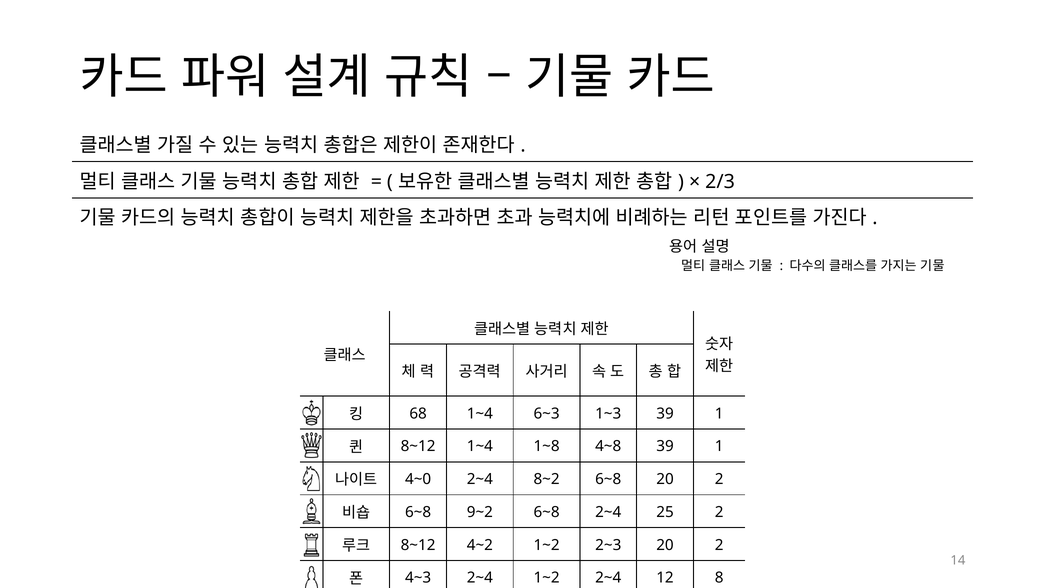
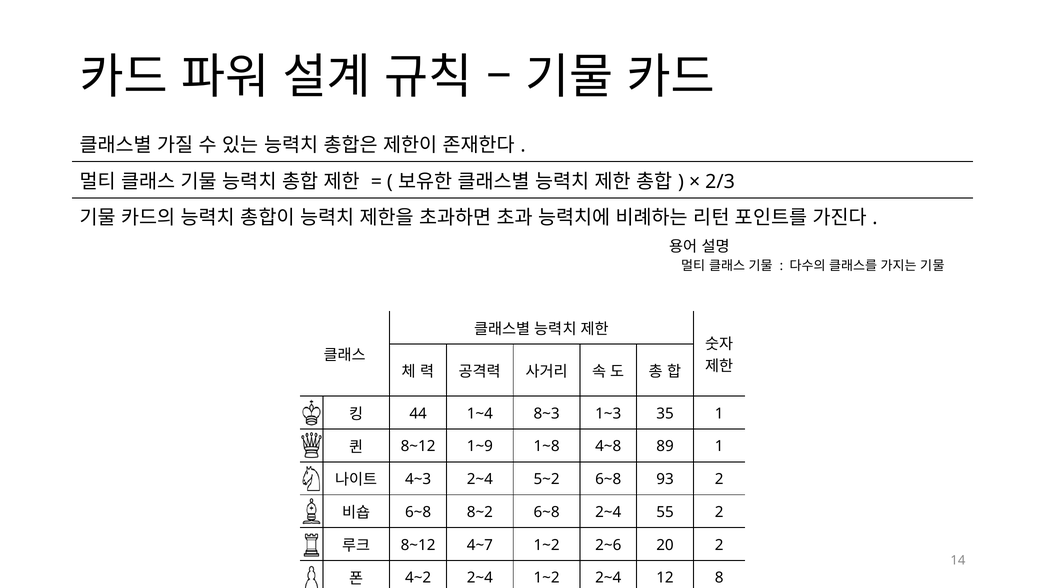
68: 68 -> 44
6~3: 6~3 -> 8~3
1~3 39: 39 -> 35
8~12 1~4: 1~4 -> 1~9
4~8 39: 39 -> 89
4~0: 4~0 -> 4~3
8~2: 8~2 -> 5~2
6~8 20: 20 -> 93
9~2: 9~2 -> 8~2
25: 25 -> 55
4~2: 4~2 -> 4~7
2~3: 2~3 -> 2~6
4~3: 4~3 -> 4~2
